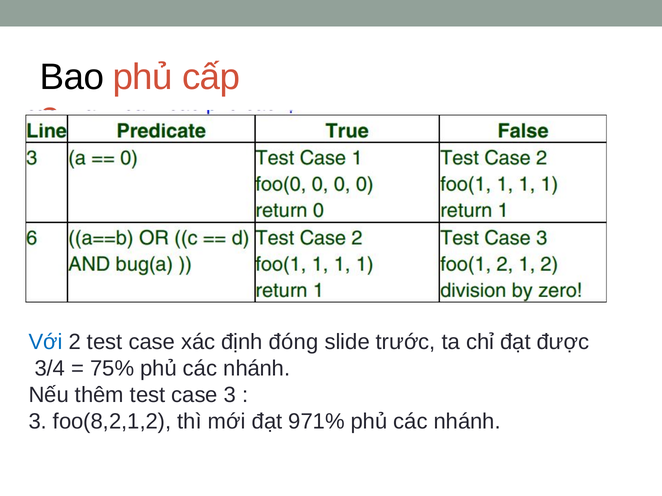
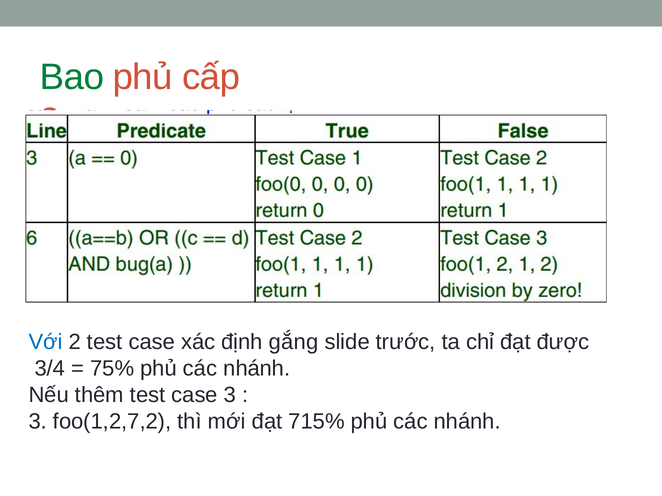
Bao colour: black -> green
đóng: đóng -> gắng
foo(8,2,1,2: foo(8,2,1,2 -> foo(1,2,7,2
971%: 971% -> 715%
